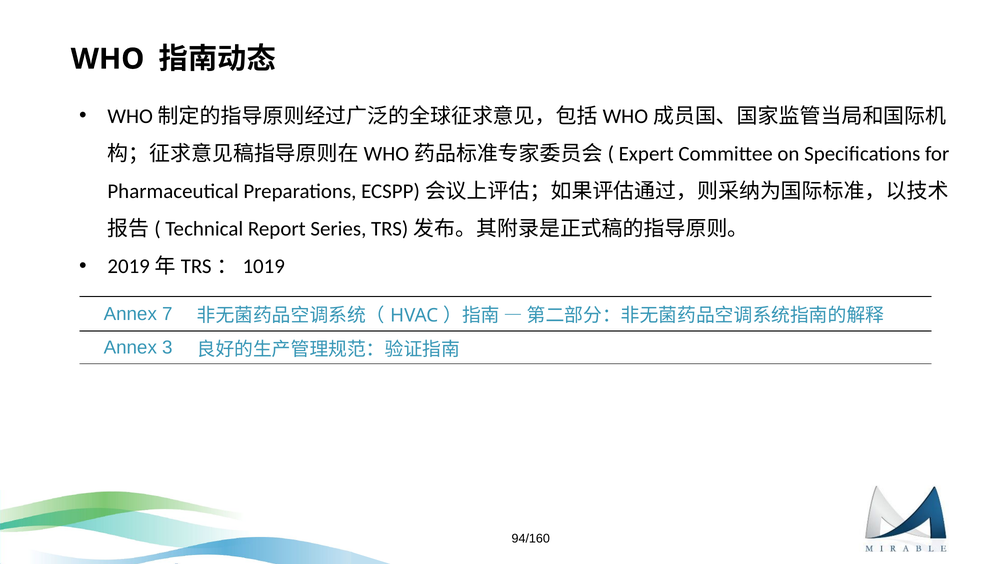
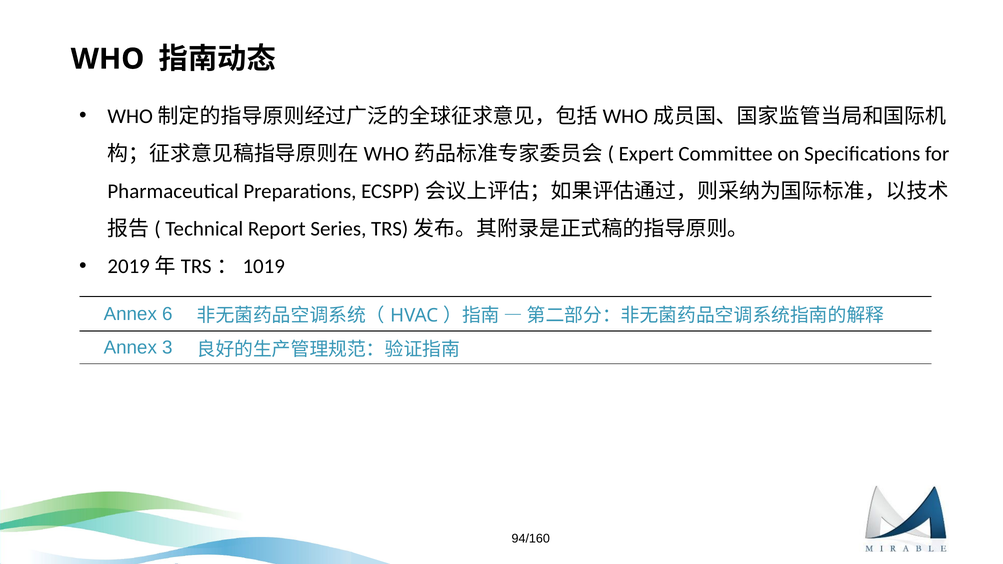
7: 7 -> 6
